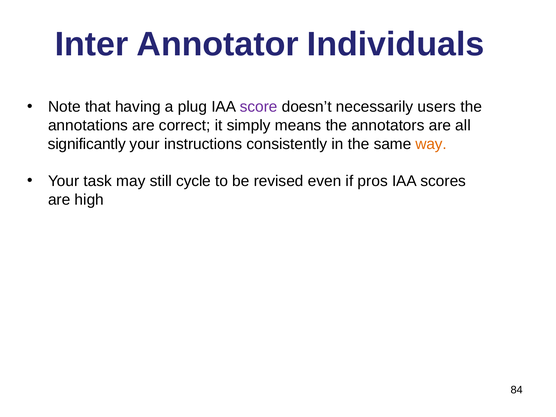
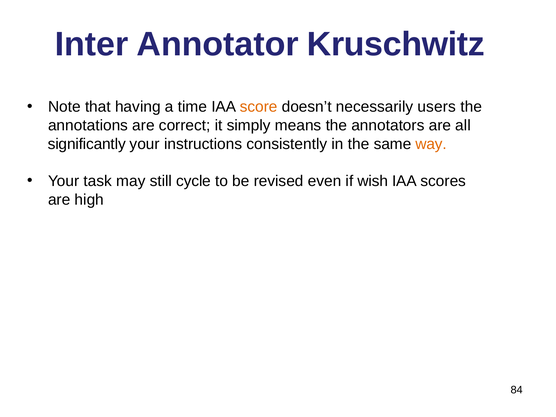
Individuals: Individuals -> Kruschwitz
plug: plug -> time
score colour: purple -> orange
pros: pros -> wish
